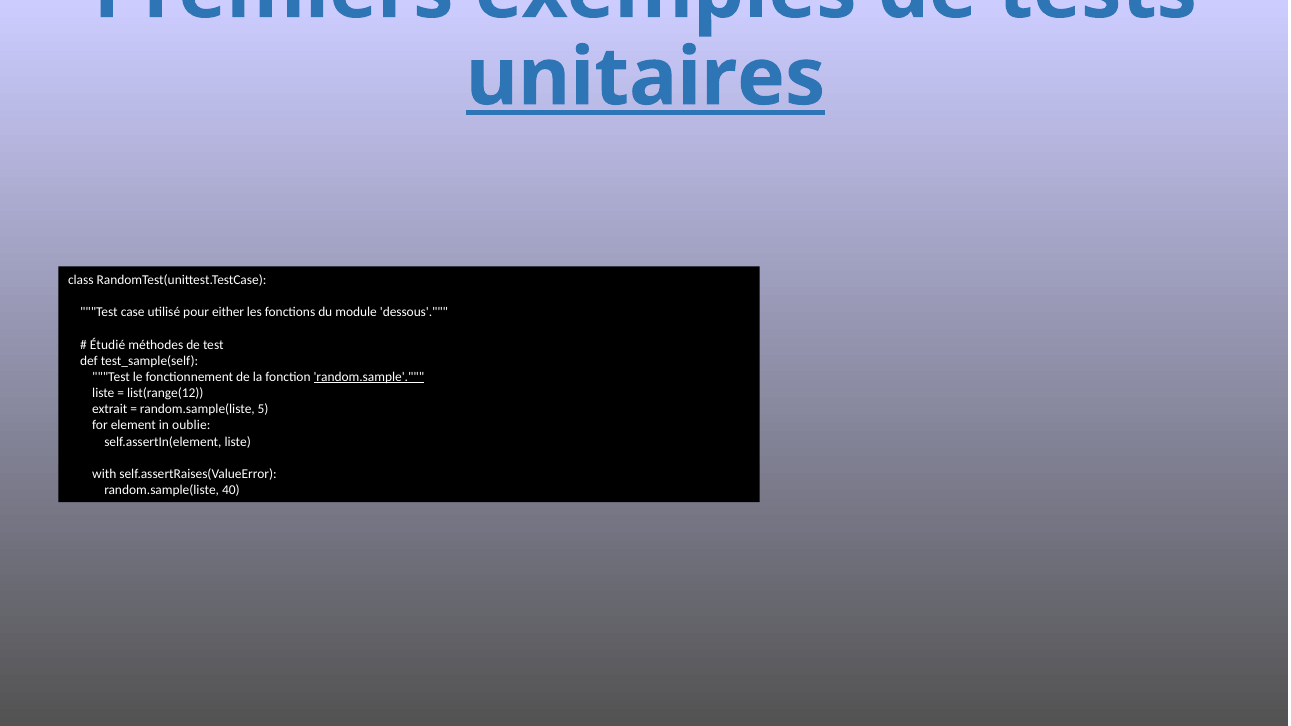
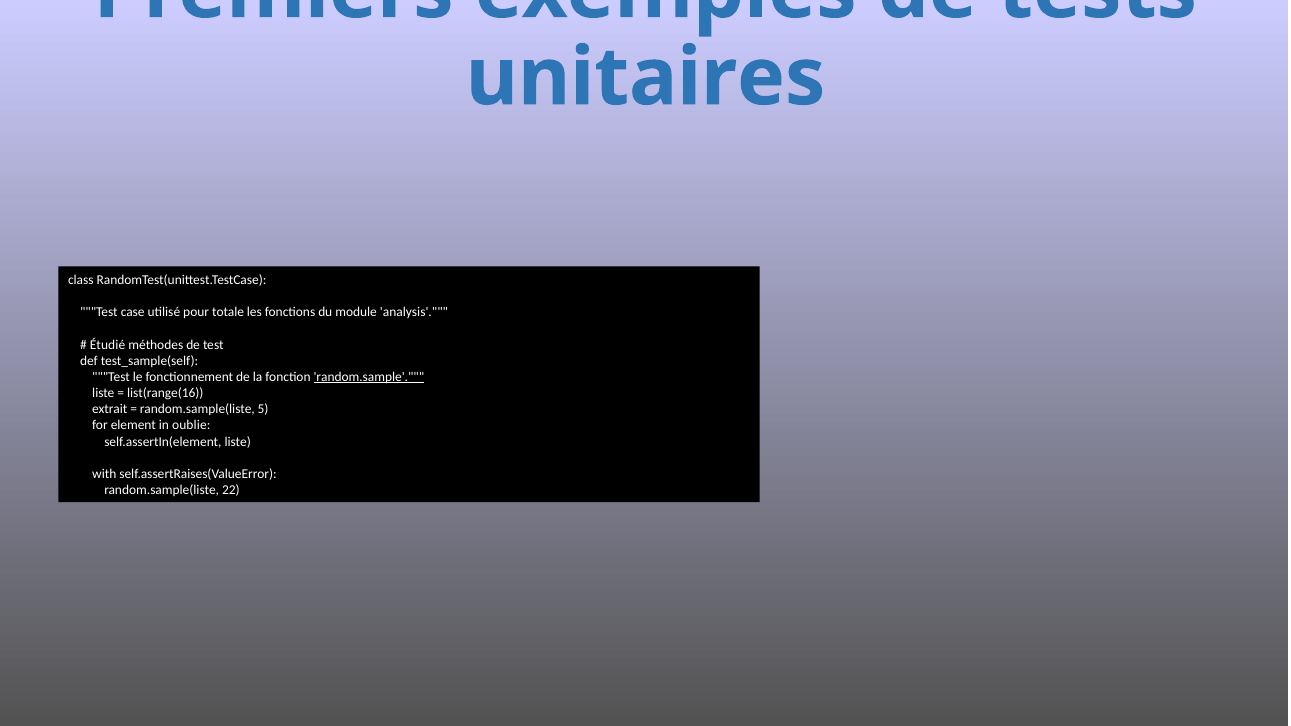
unitaires underline: present -> none
either: either -> totale
dessous: dessous -> analysis
list(range(12: list(range(12 -> list(range(16
40: 40 -> 22
